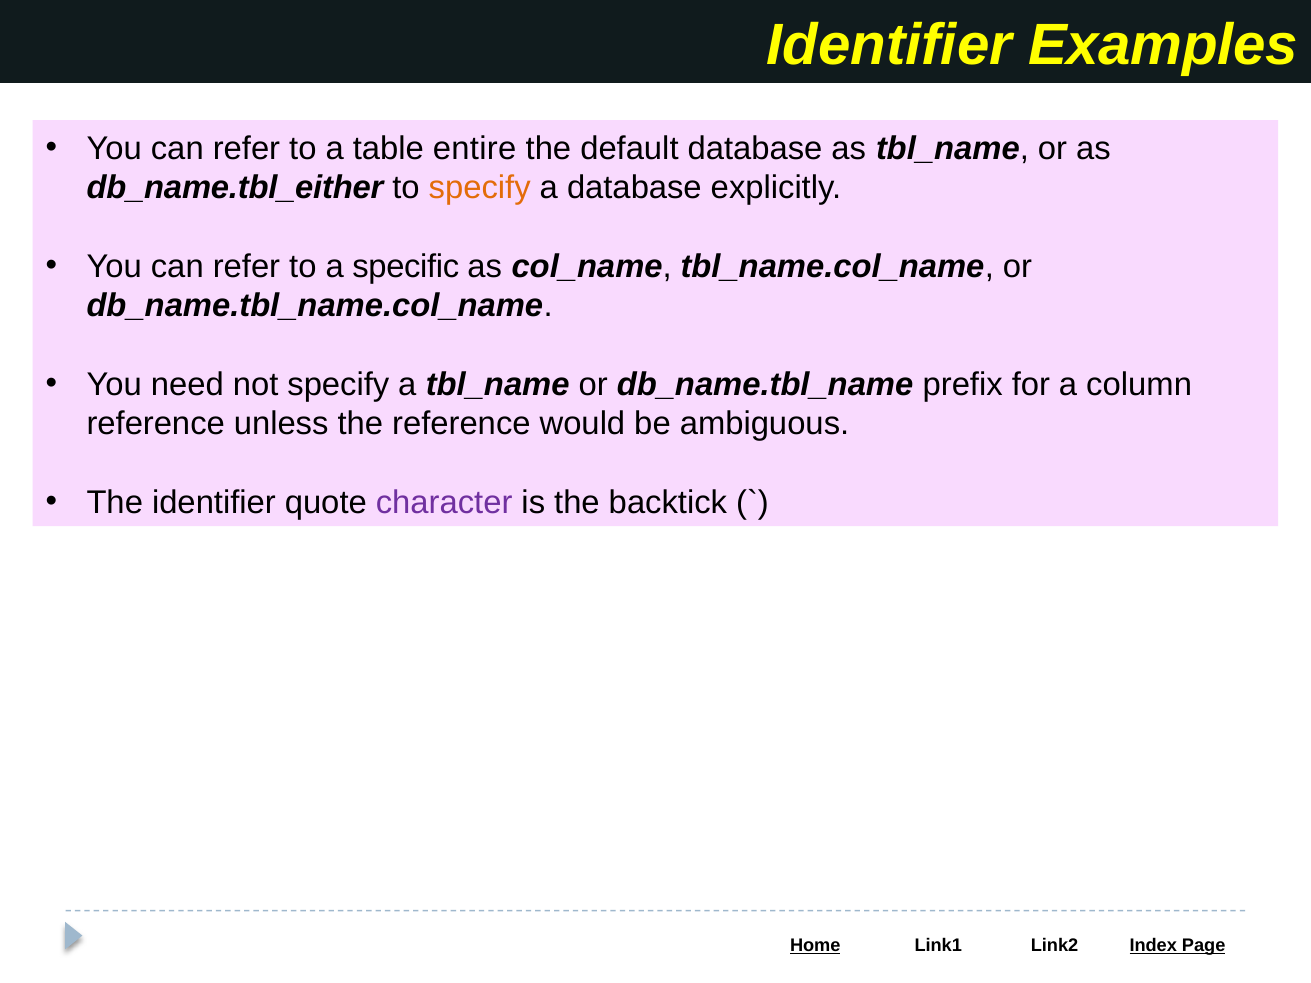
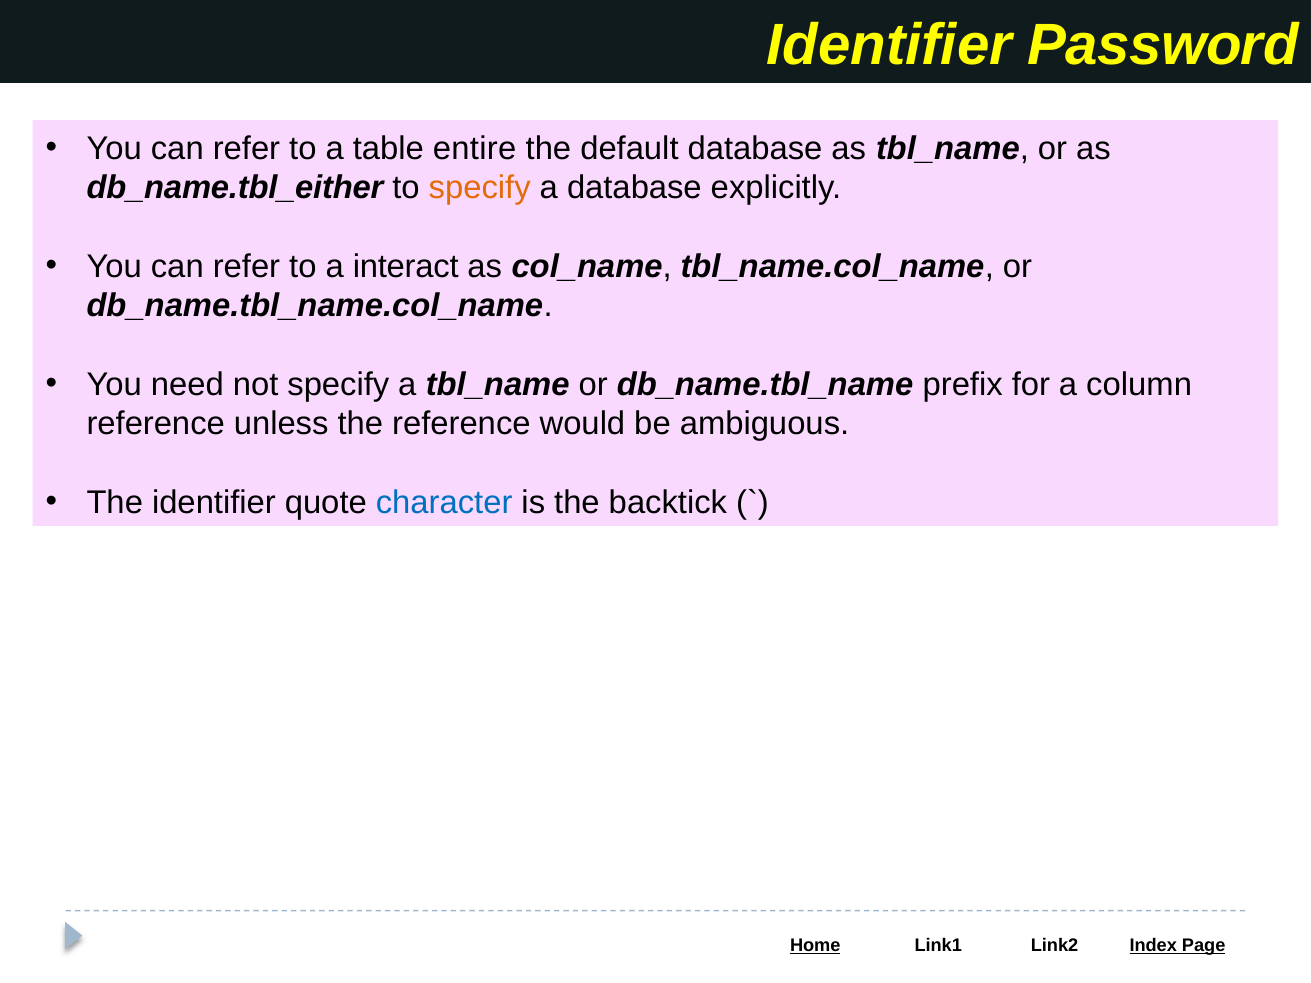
Examples: Examples -> Password
specific: specific -> interact
character colour: purple -> blue
